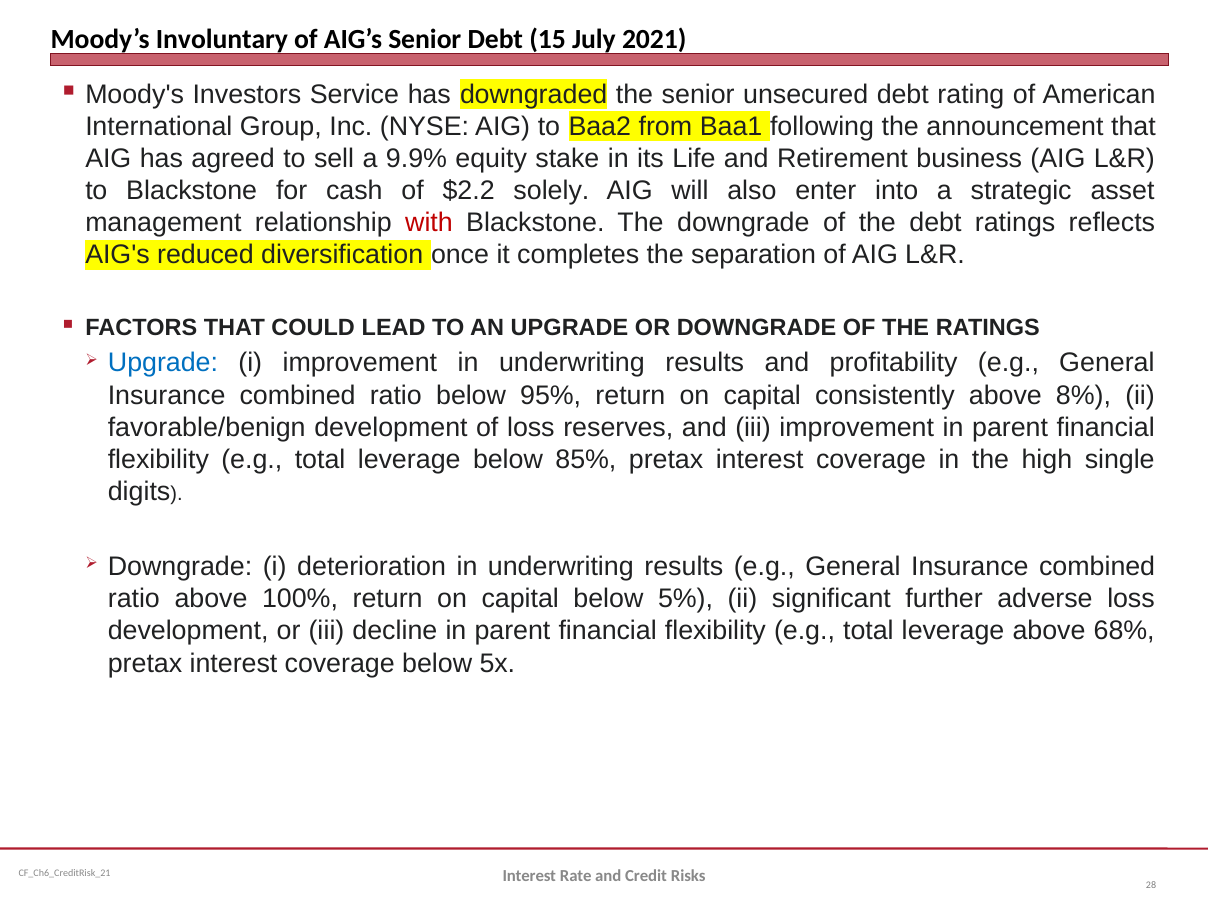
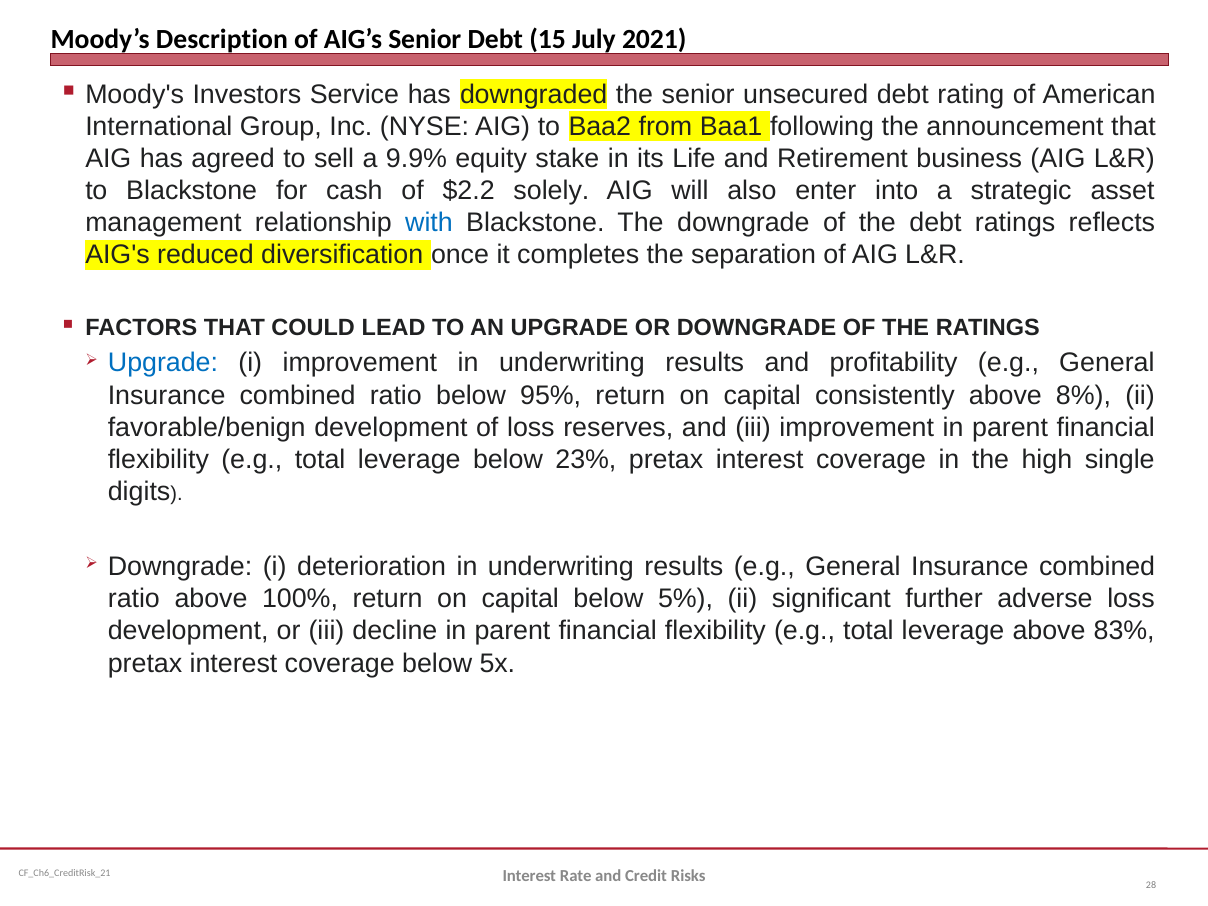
Involuntary: Involuntary -> Description
with colour: red -> blue
85%: 85% -> 23%
68%: 68% -> 83%
